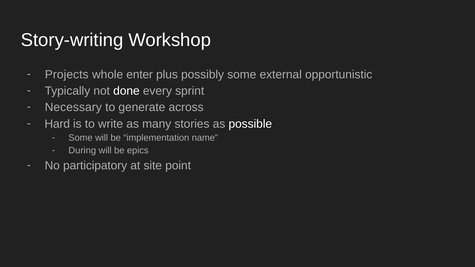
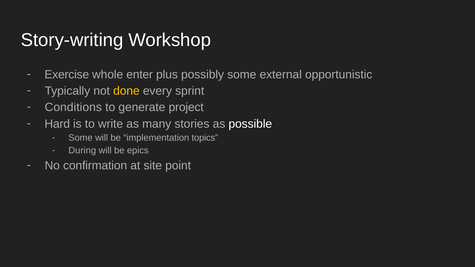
Projects: Projects -> Exercise
done colour: white -> yellow
Necessary: Necessary -> Conditions
across: across -> project
name: name -> topics
participatory: participatory -> confirmation
